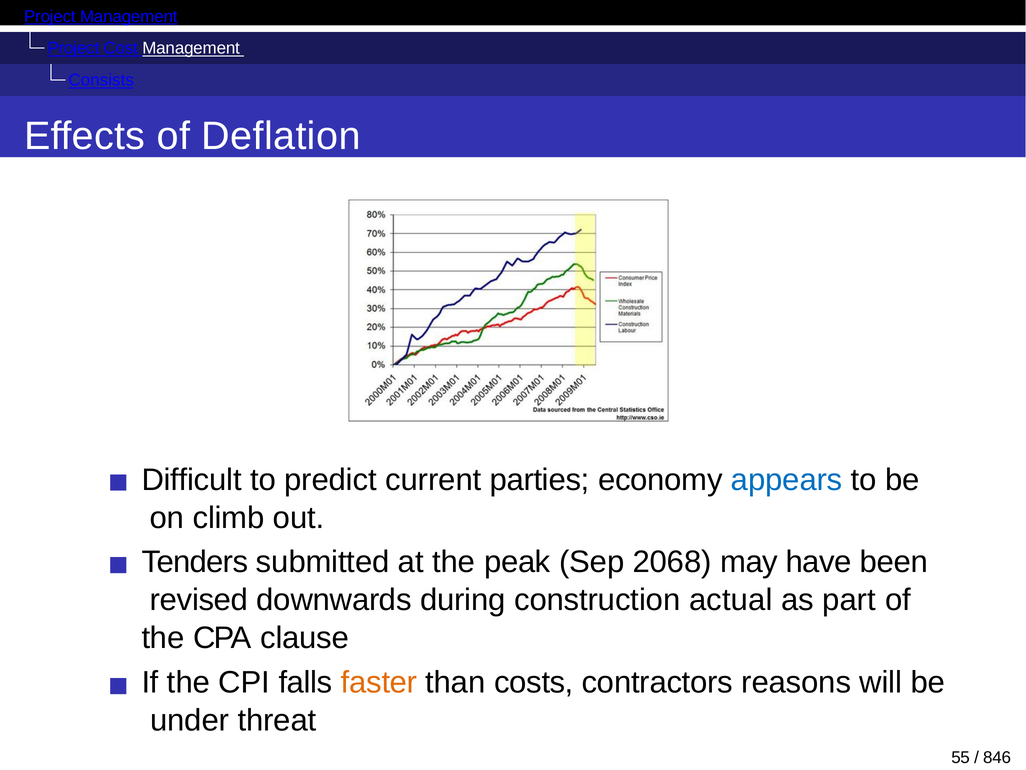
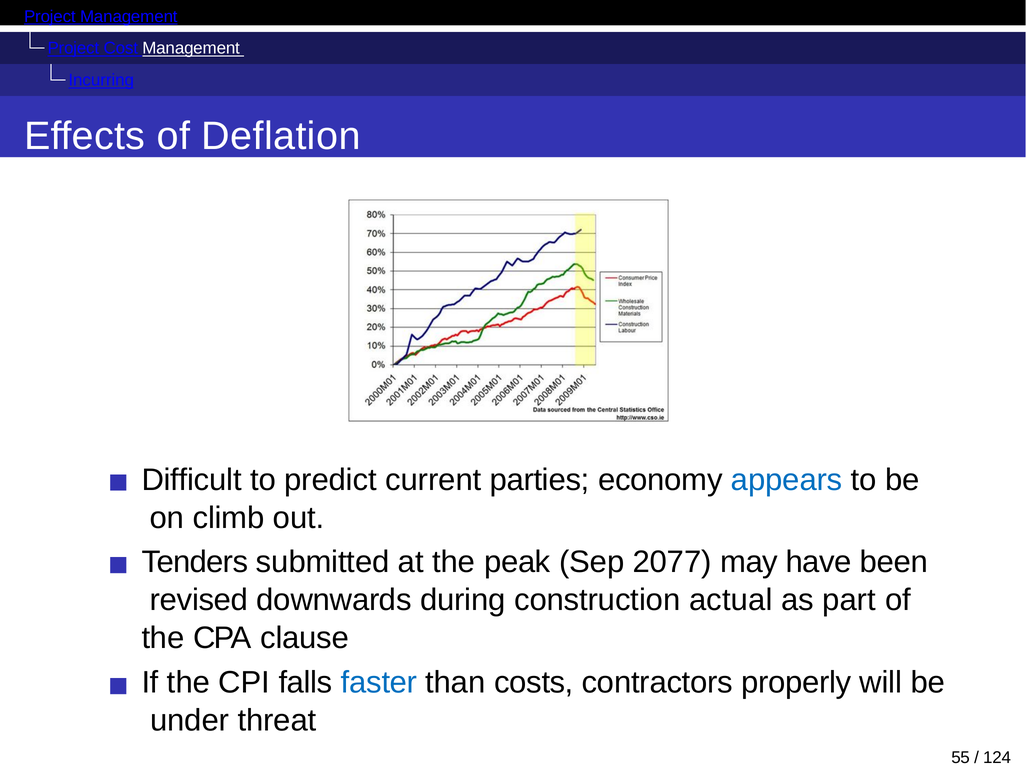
Consists: Consists -> Incurring
2068: 2068 -> 2077
faster colour: orange -> blue
reasons: reasons -> properly
846: 846 -> 124
